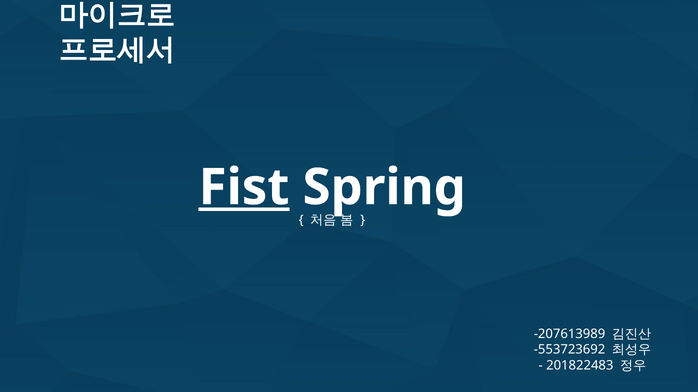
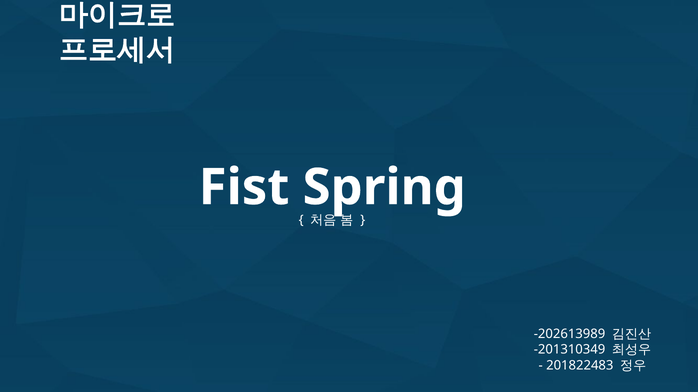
Fist underline: present -> none
-207613989: -207613989 -> -202613989
-553723692: -553723692 -> -201310349
